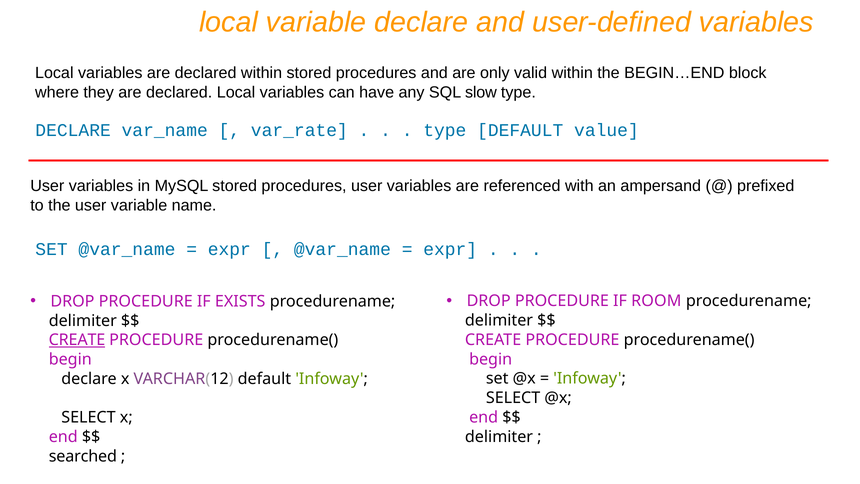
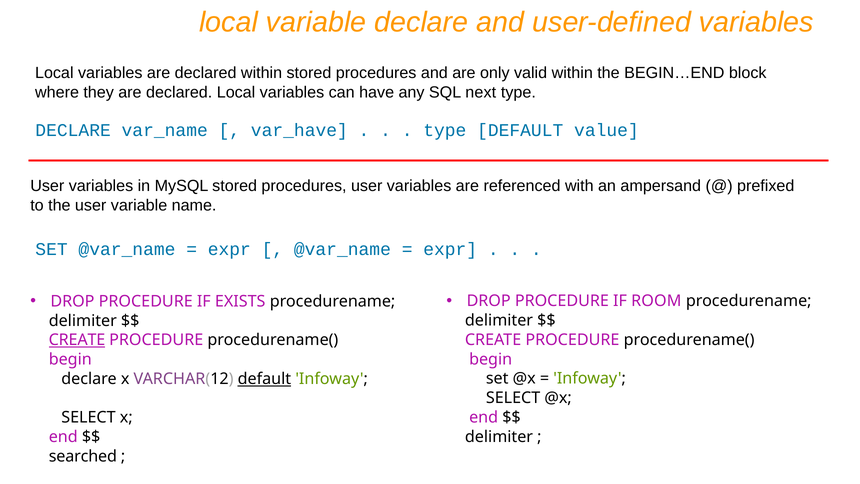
slow: slow -> next
var_rate: var_rate -> var_have
default at (264, 379) underline: none -> present
